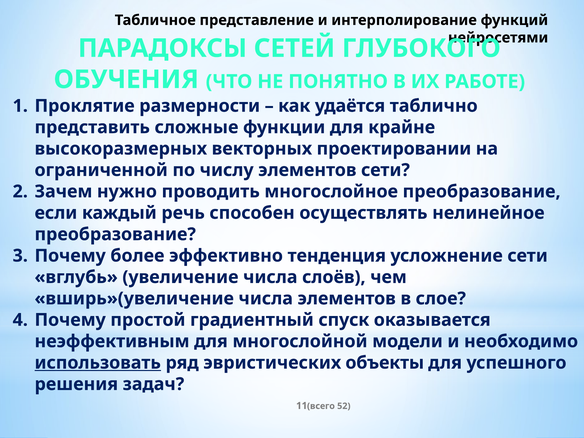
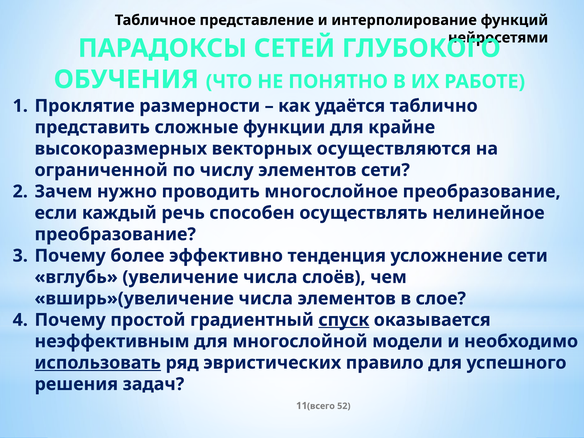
проектировании: проектировании -> осуществляются
спуск underline: none -> present
объекты: объекты -> правило
